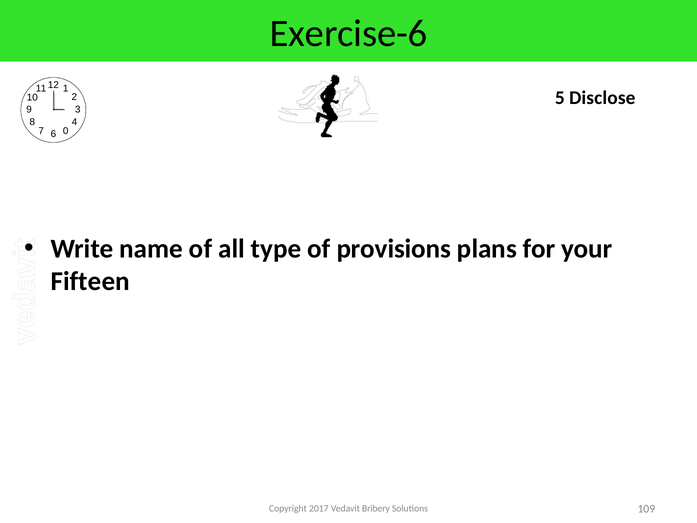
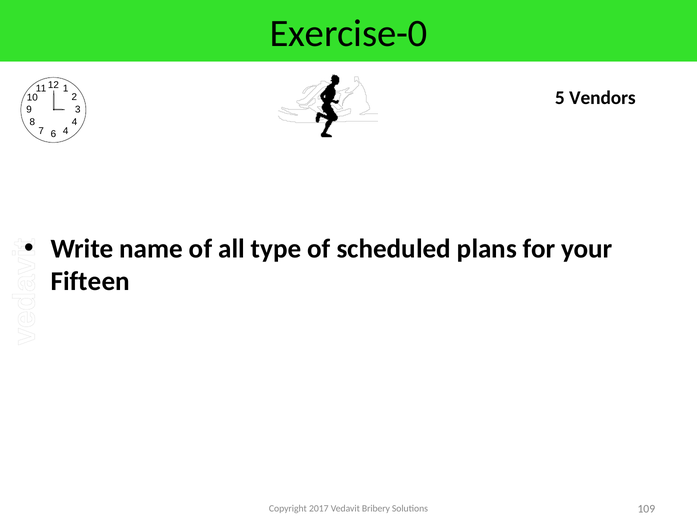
Exercise-6: Exercise-6 -> Exercise-0
Disclose: Disclose -> Vendors
0 at (66, 131): 0 -> 4
provisions: provisions -> scheduled
